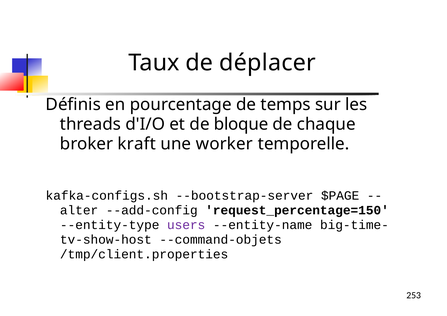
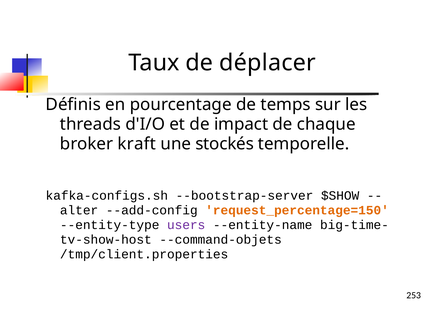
bloque: bloque -> impact
worker: worker -> stockés
$PAGE: $PAGE -> $SHOW
request_percentage=150 colour: black -> orange
